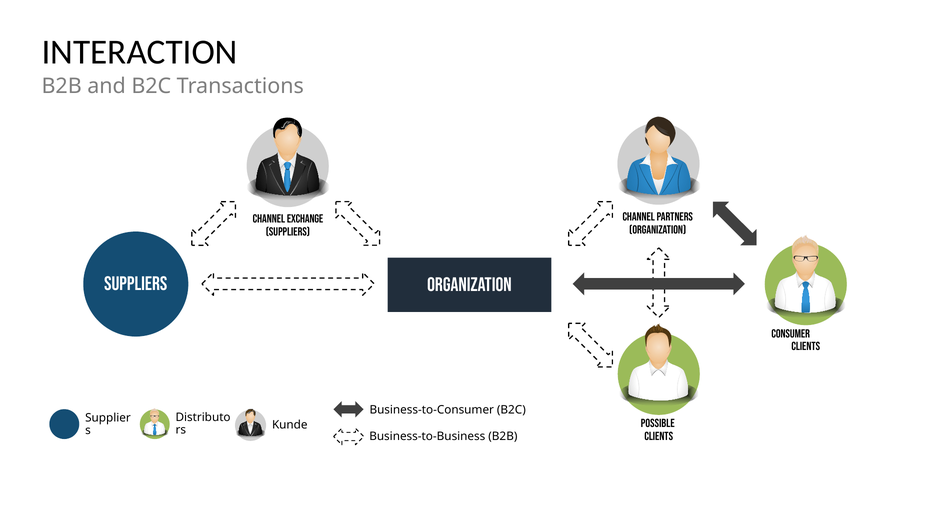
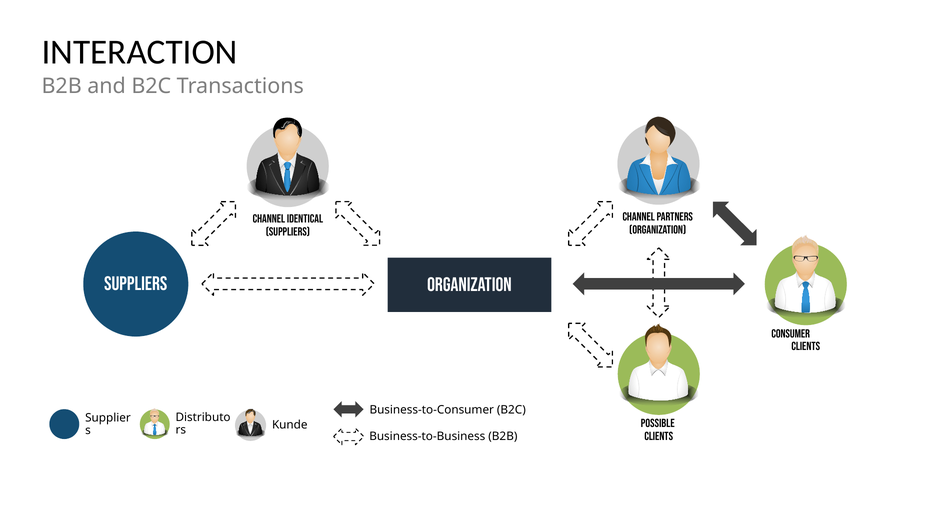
exchange: exchange -> identical
